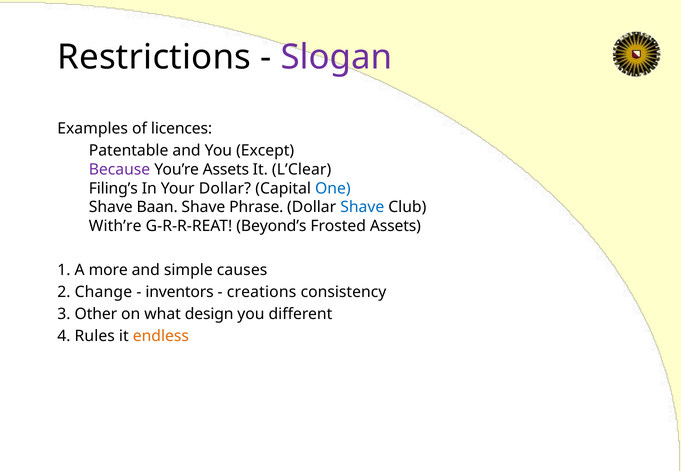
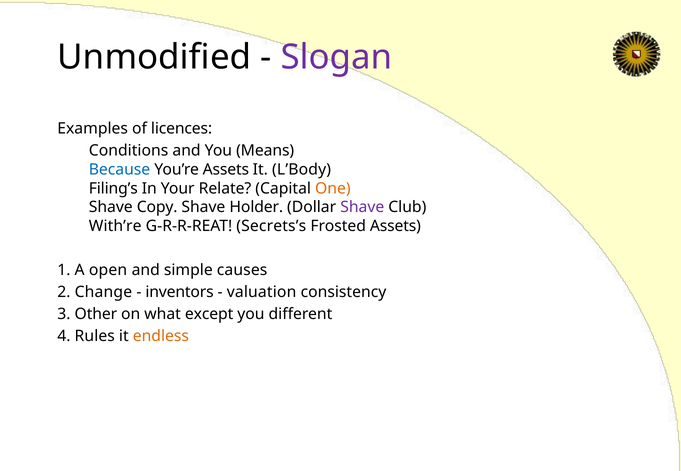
Restrictions: Restrictions -> Unmodified
Patentable: Patentable -> Conditions
Except: Except -> Means
Because colour: purple -> blue
L’Clear: L’Clear -> L’Body
Your Dollar: Dollar -> Relate
One colour: blue -> orange
Baan: Baan -> Copy
Phrase: Phrase -> Holder
Shave at (362, 208) colour: blue -> purple
Beyond’s: Beyond’s -> Secrets’s
more: more -> open
creations: creations -> valuation
design: design -> except
